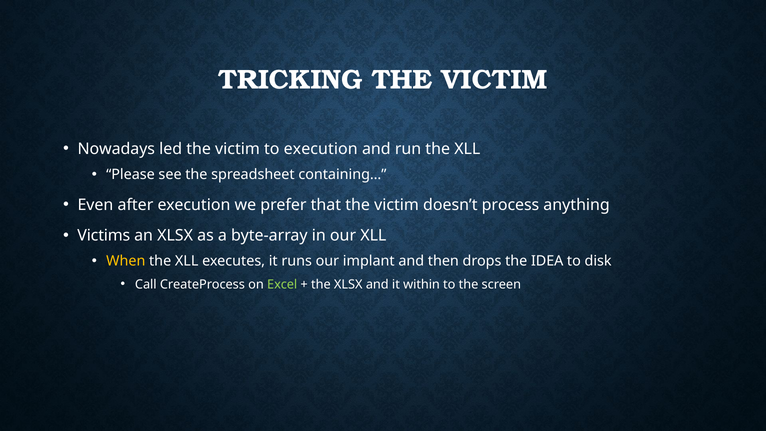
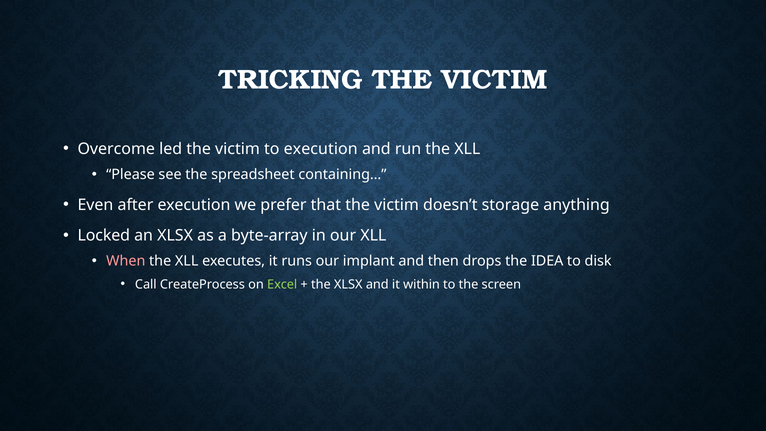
Nowadays: Nowadays -> Overcome
process: process -> storage
Victims: Victims -> Locked
When colour: yellow -> pink
